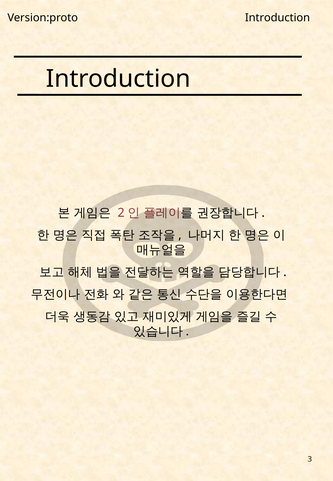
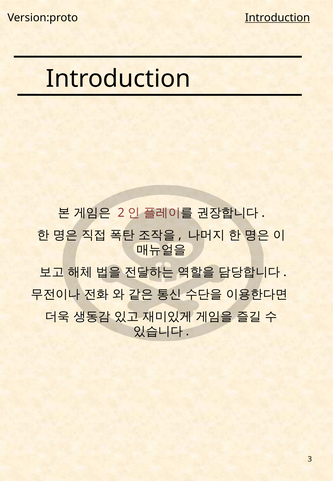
Introduction at (277, 18) underline: none -> present
